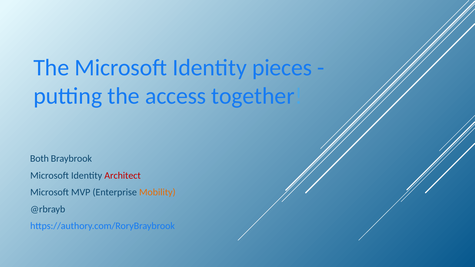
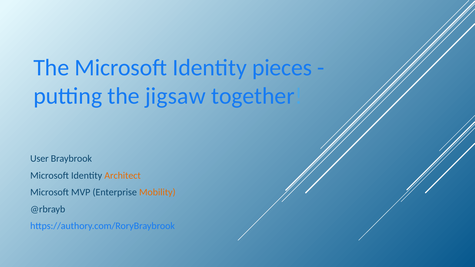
access: access -> jigsaw
Both: Both -> User
Architect colour: red -> orange
